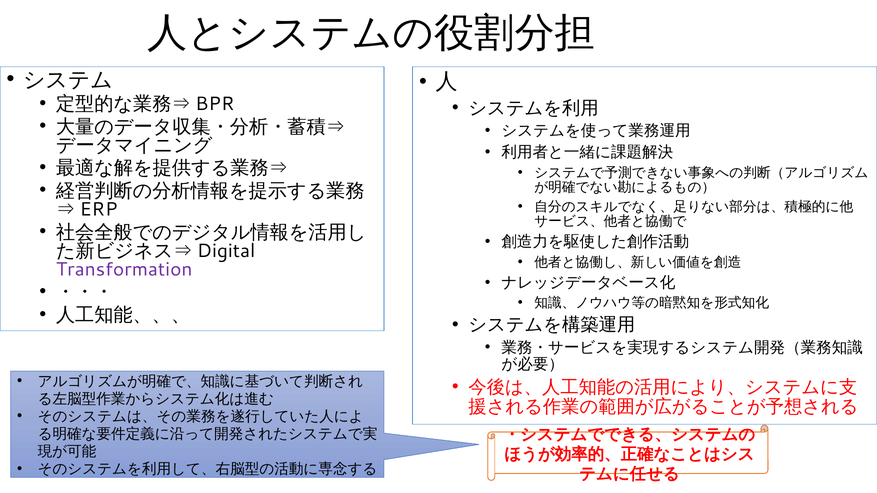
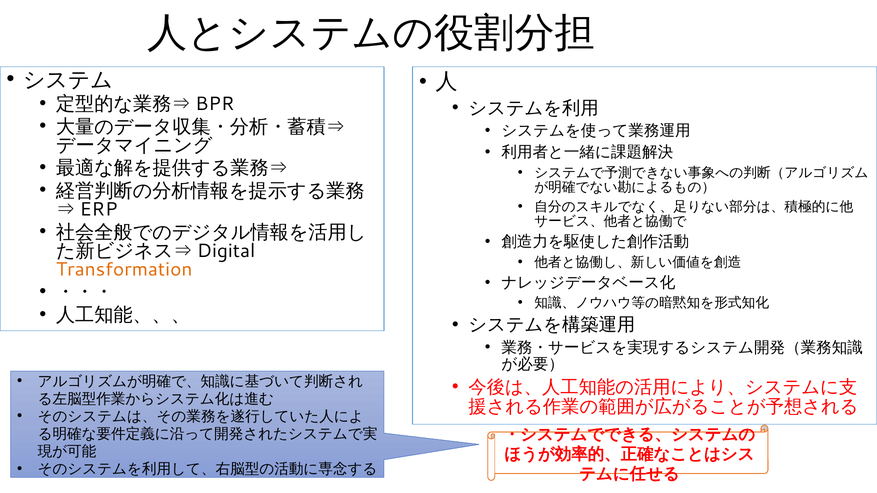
Transformation colour: purple -> orange
